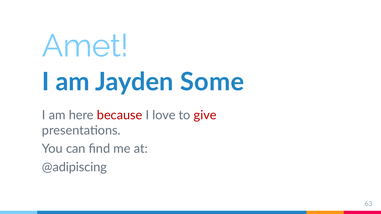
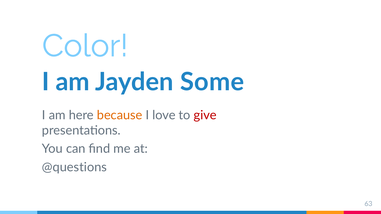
Amet: Amet -> Color
because colour: red -> orange
@adipiscing: @adipiscing -> @questions
